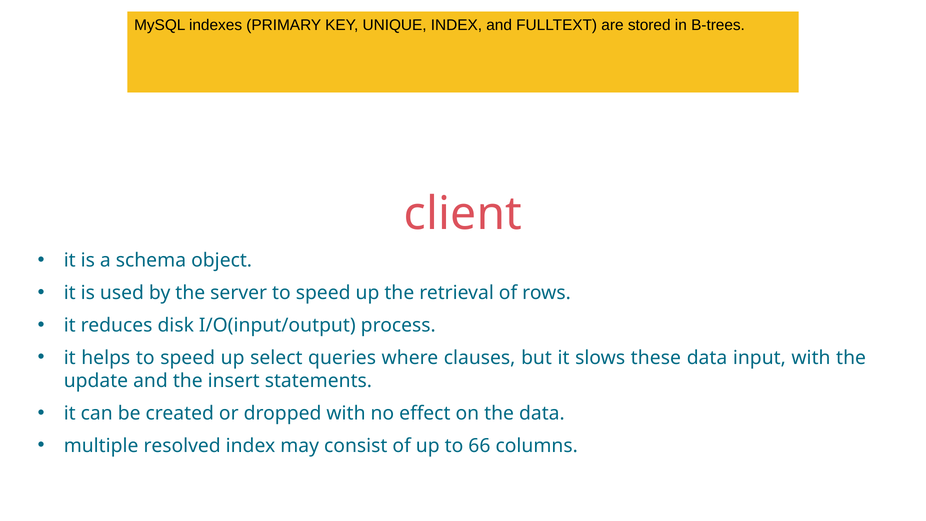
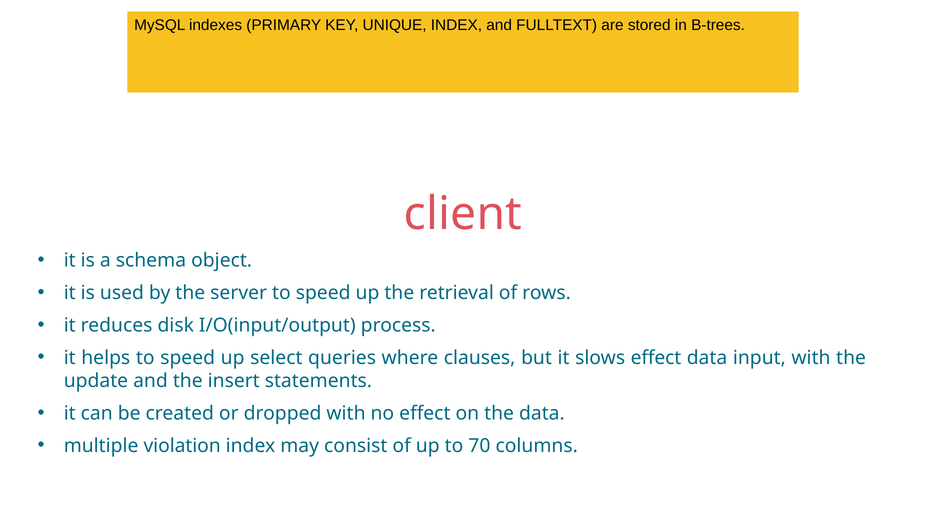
slows these: these -> effect
resolved: resolved -> violation
66: 66 -> 70
